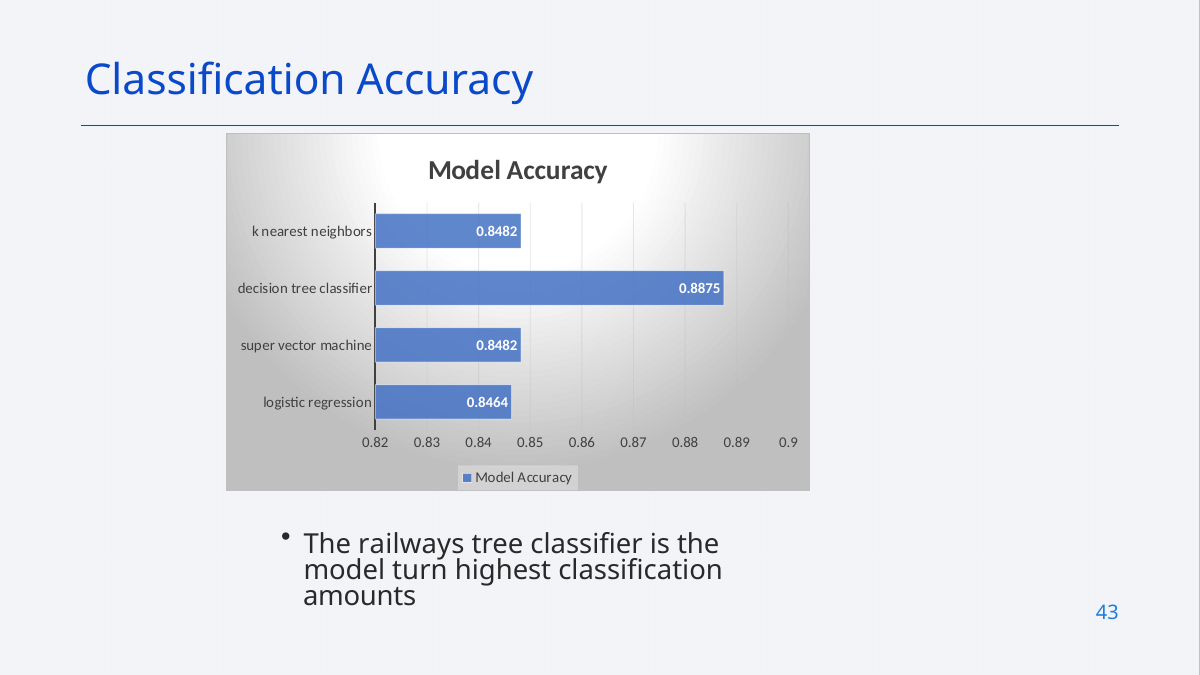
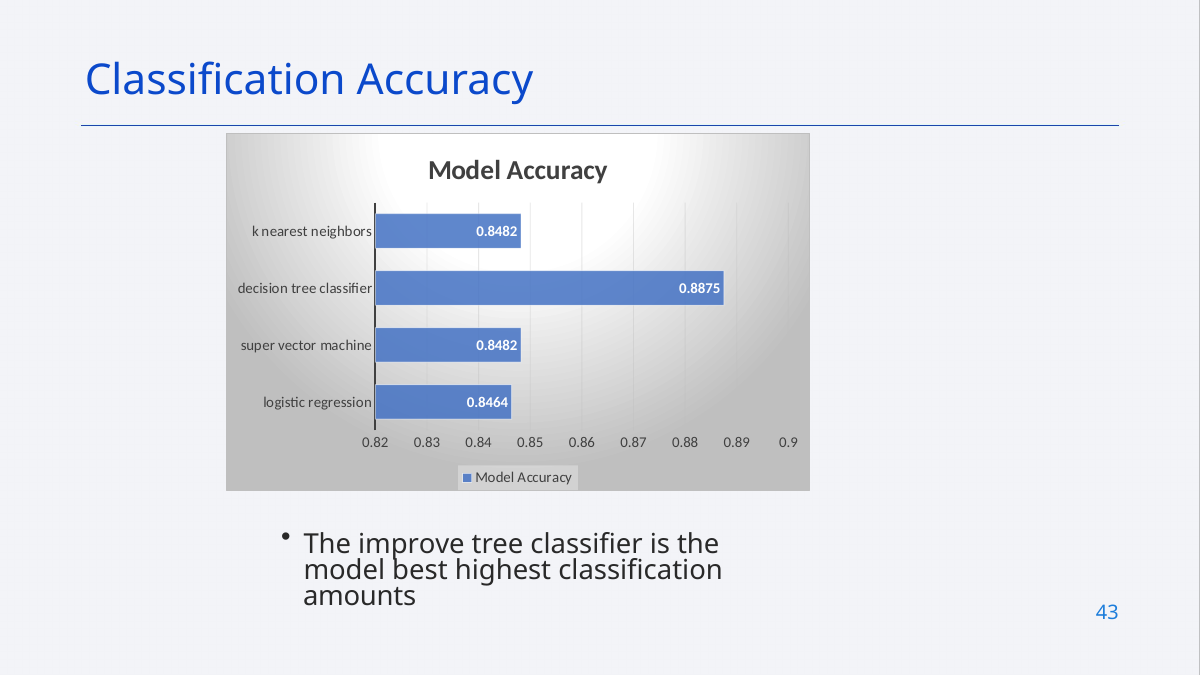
railways: railways -> improve
turn: turn -> best
